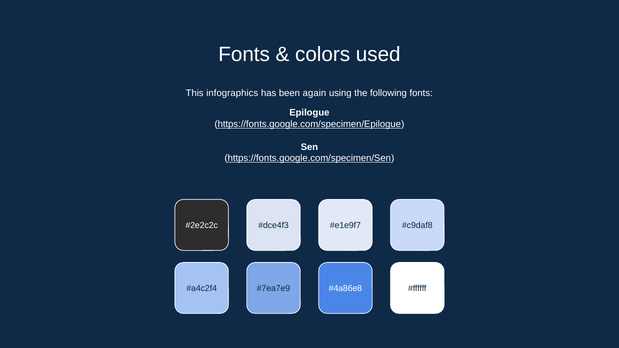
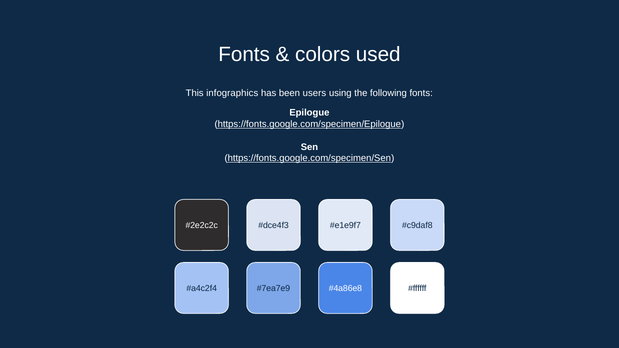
again: again -> users
